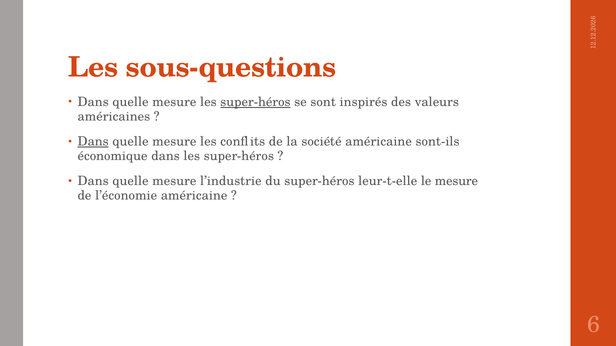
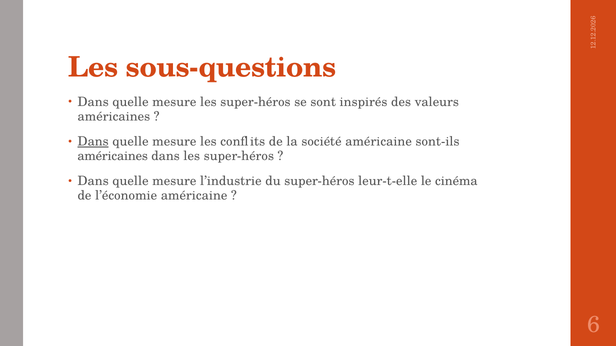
super-héros at (255, 102) underline: present -> none
économique at (113, 156): économique -> américaines
le mesure: mesure -> cinéma
